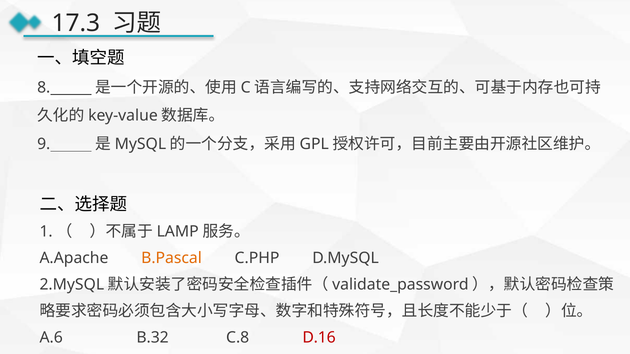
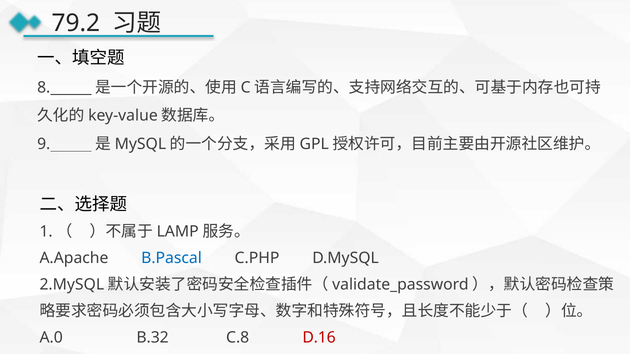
17.3: 17.3 -> 79.2
B.Pascal colour: orange -> blue
A.6: A.6 -> A.0
